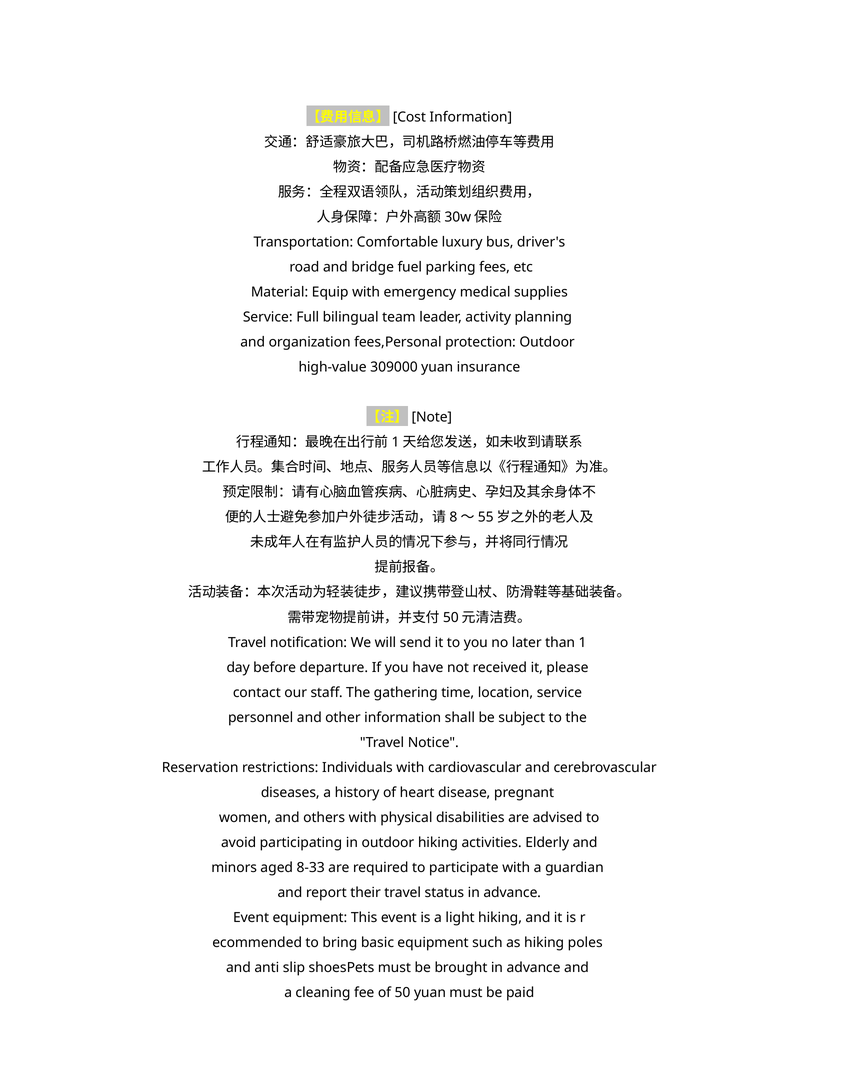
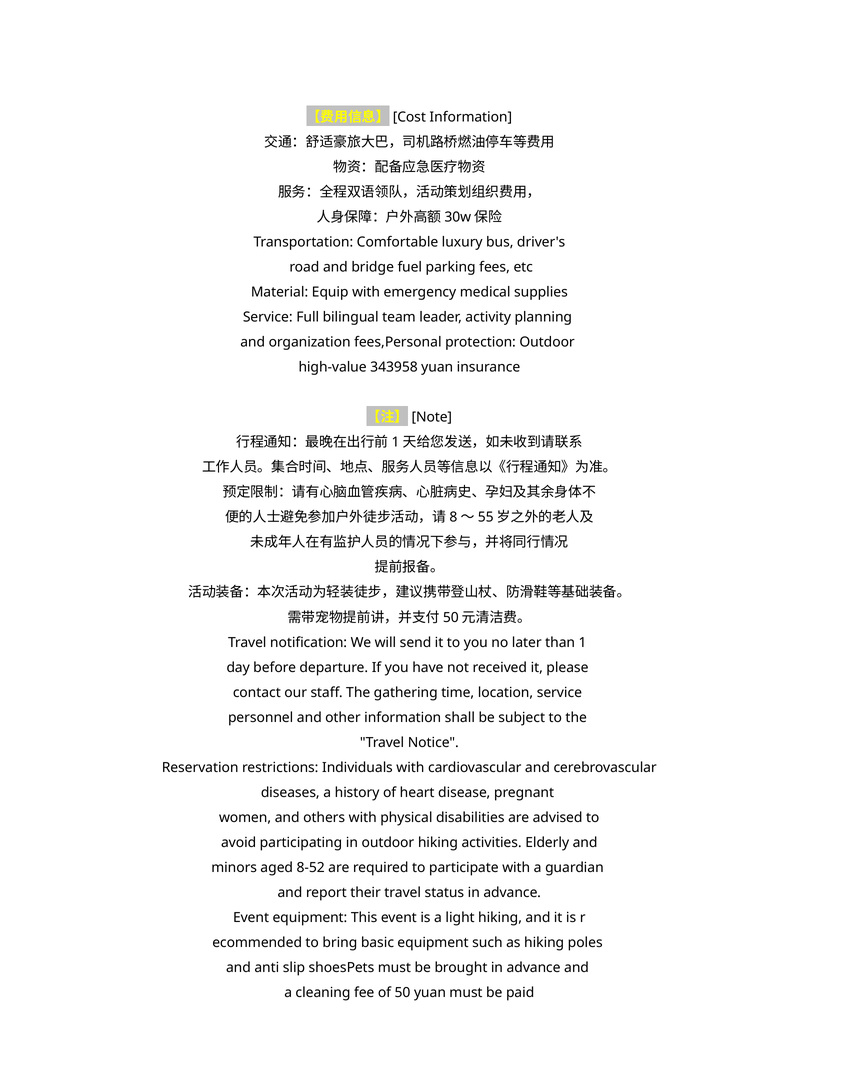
309000: 309000 -> 343958
8-33: 8-33 -> 8-52
